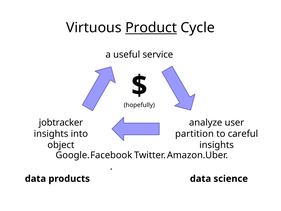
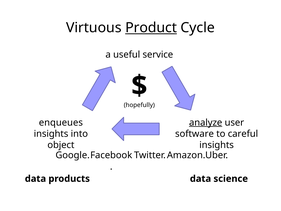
jobtracker: jobtracker -> enqueues
analyze underline: none -> present
partition: partition -> software
